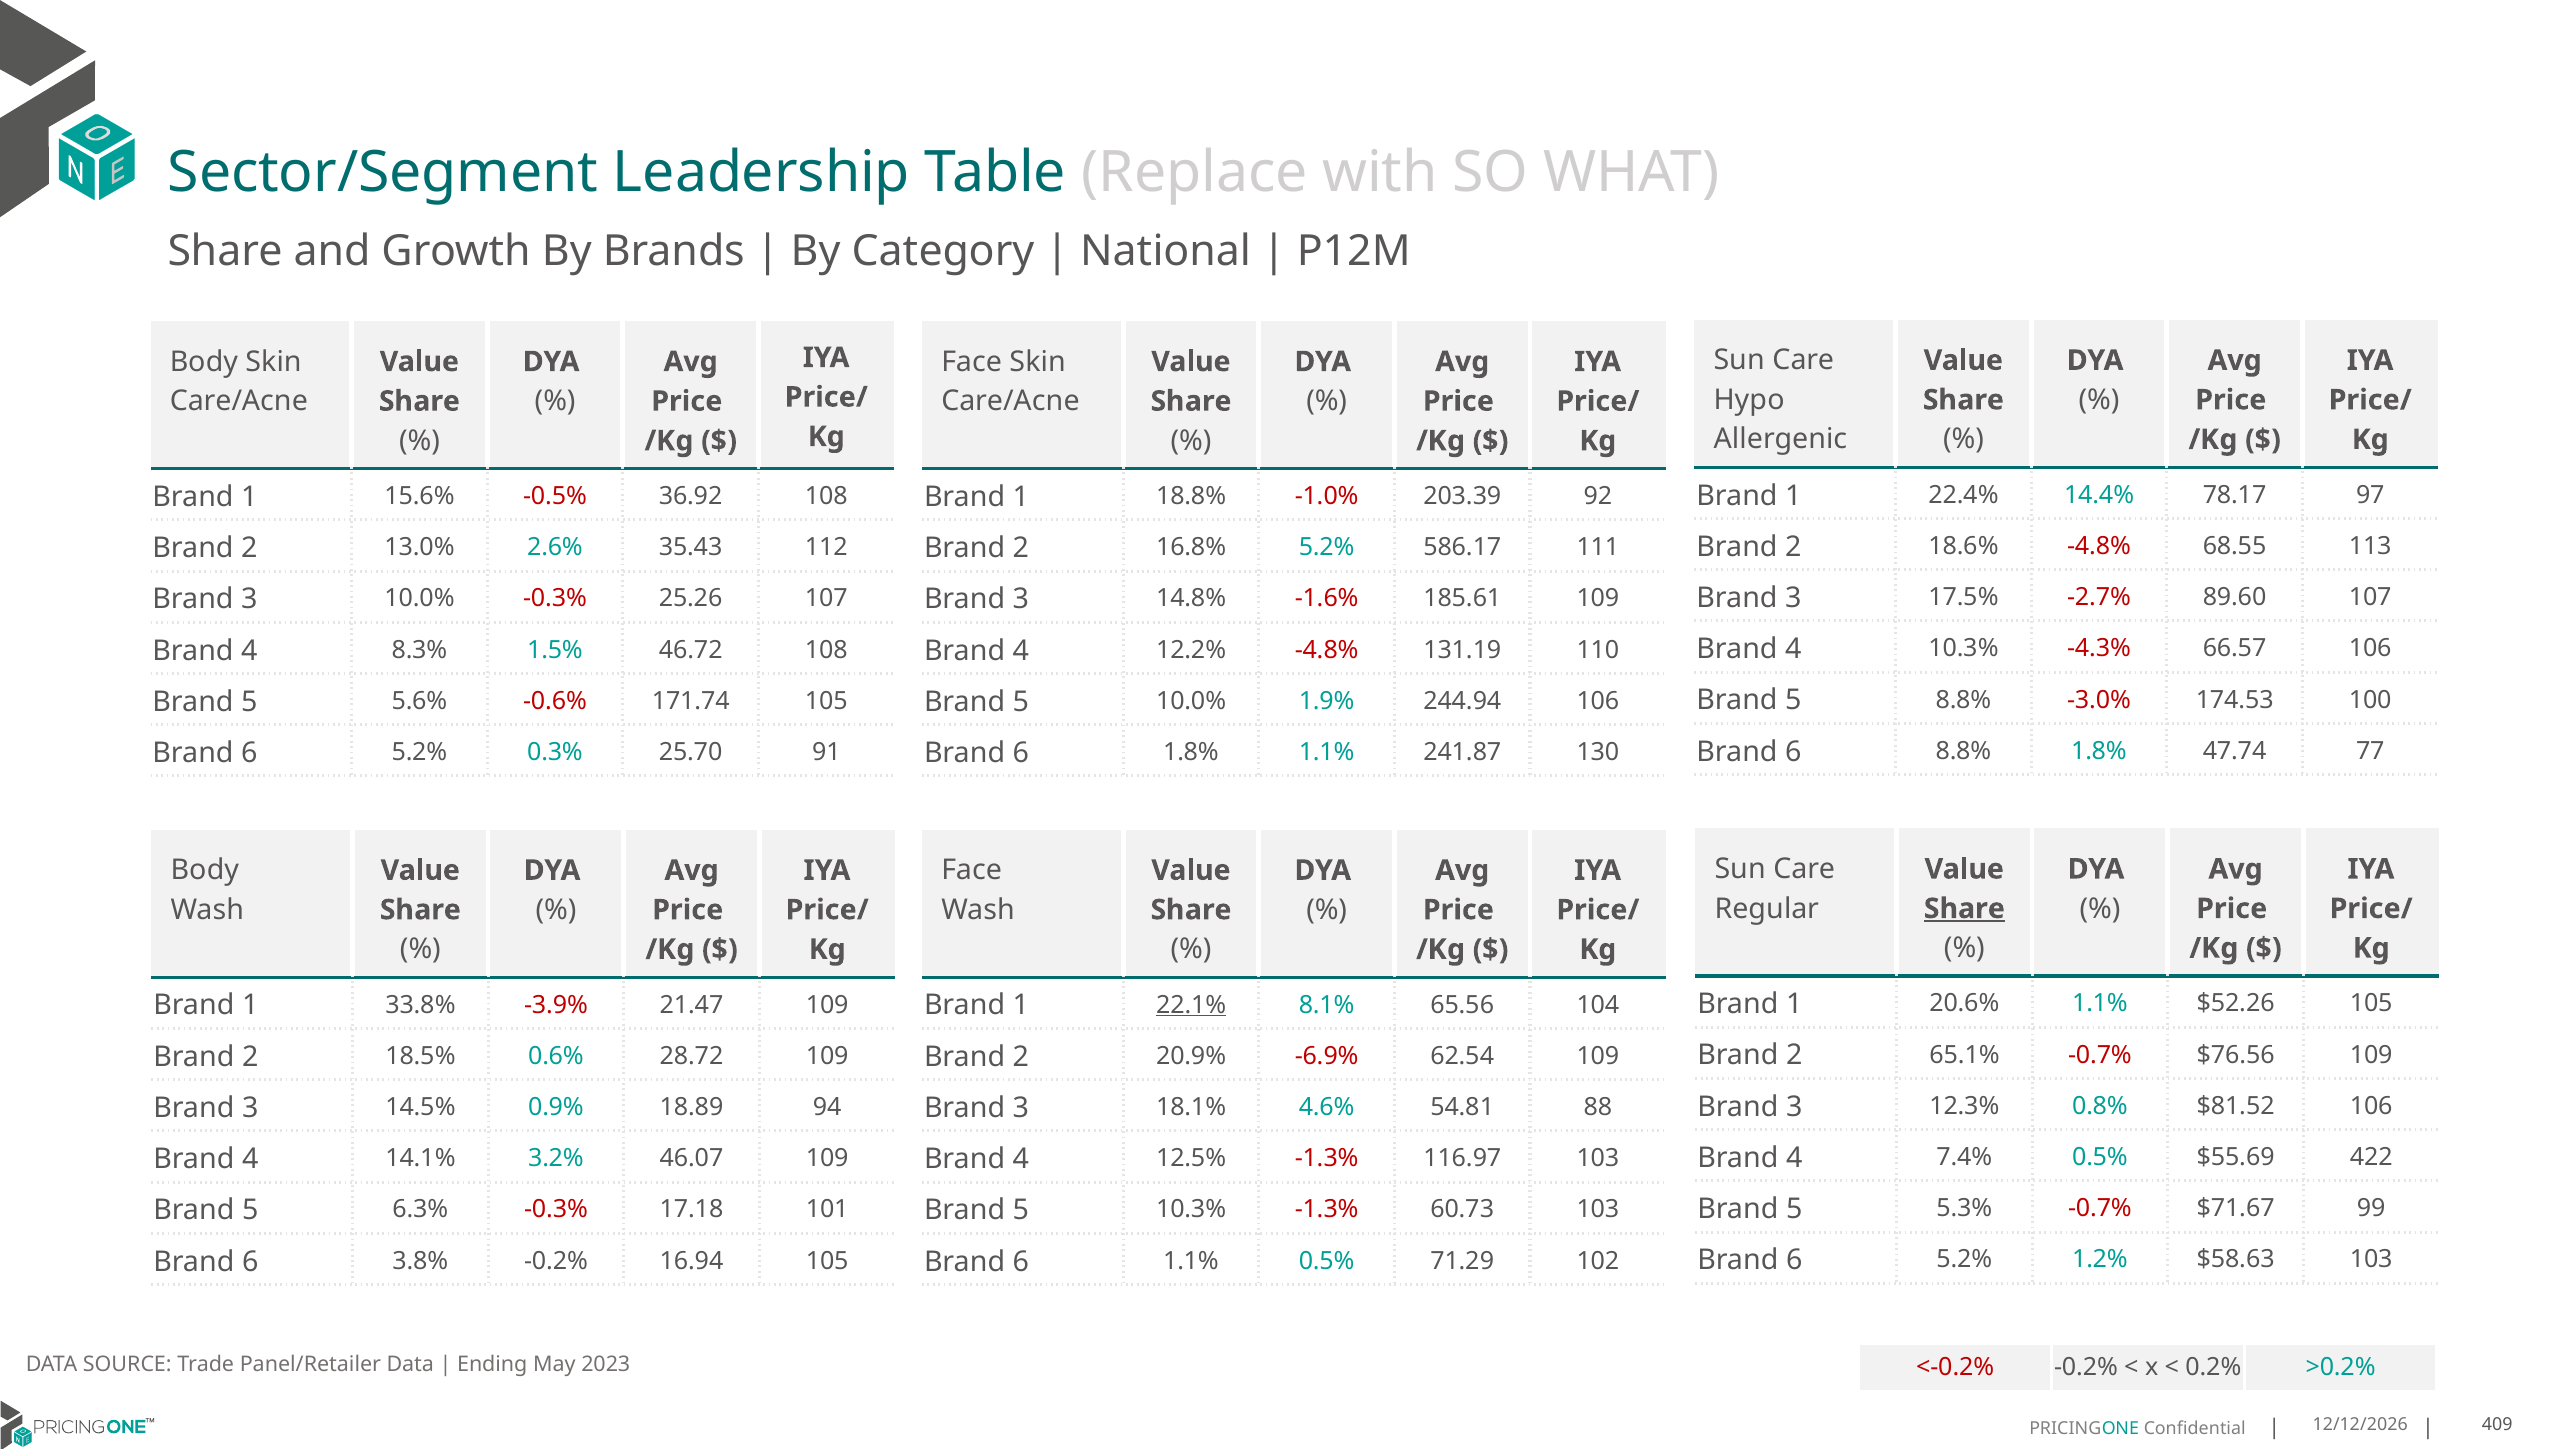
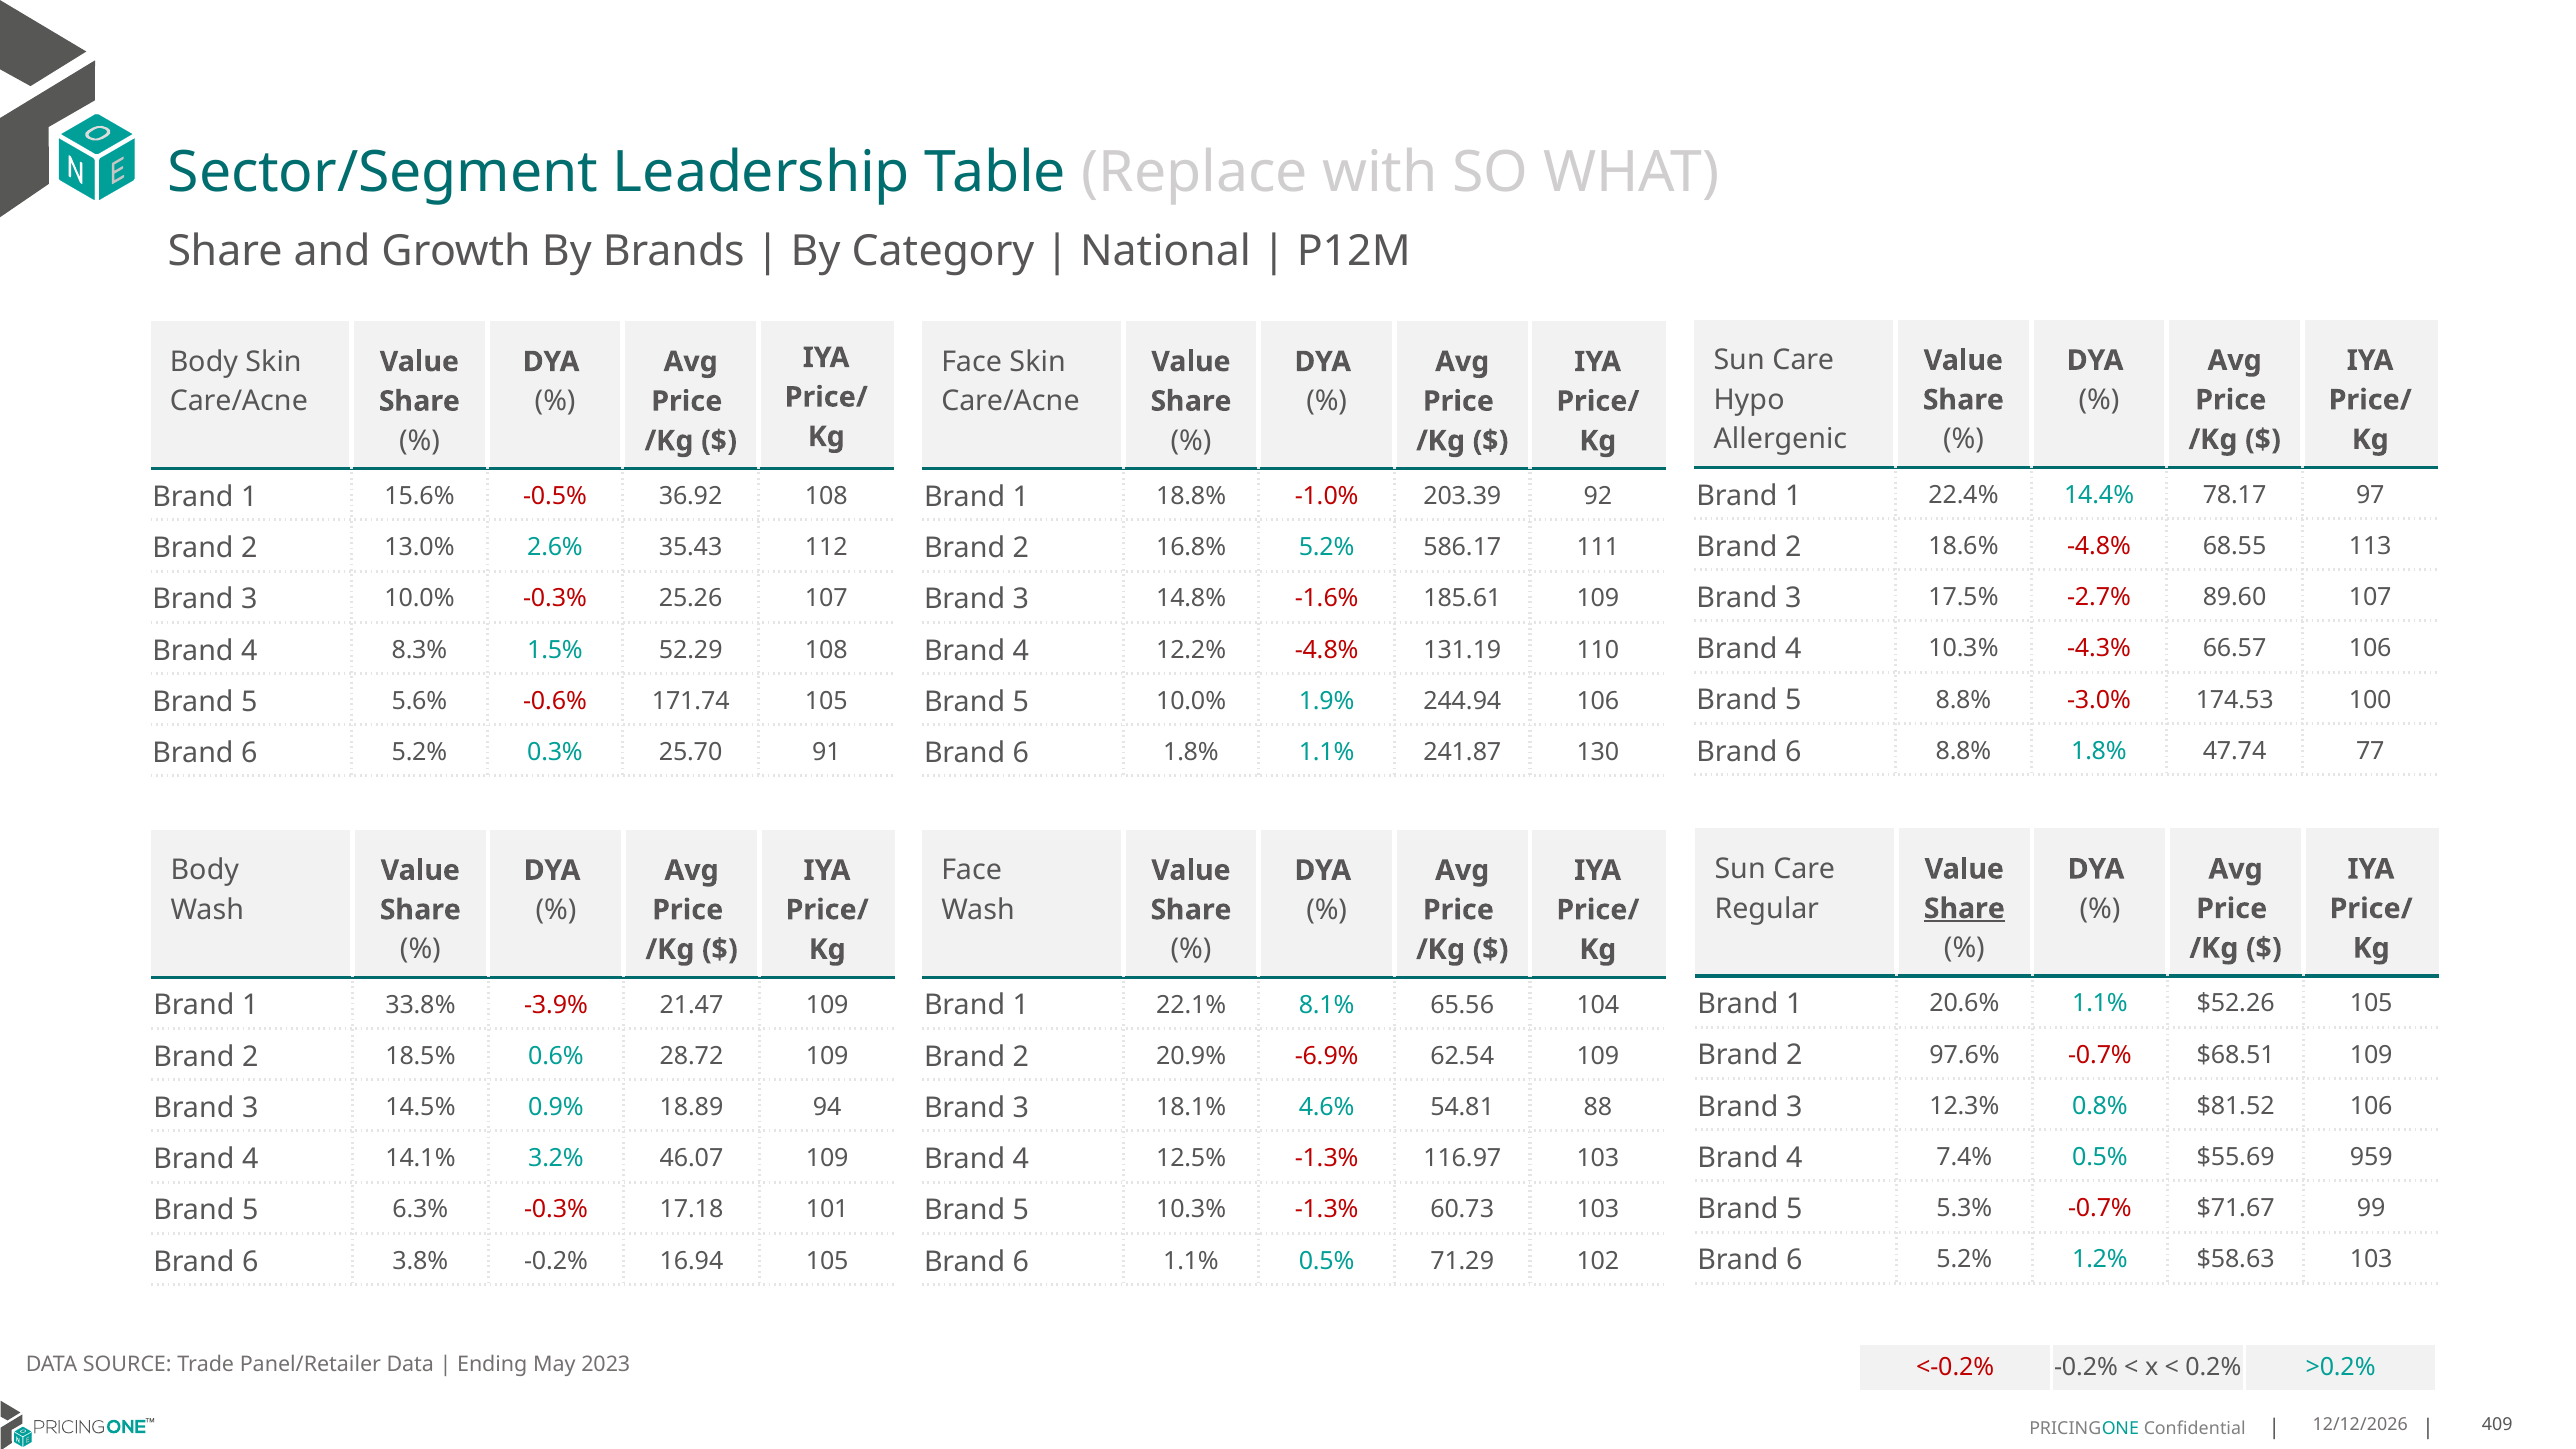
46.72: 46.72 -> 52.29
22.1% underline: present -> none
65.1%: 65.1% -> 97.6%
$76.56: $76.56 -> $68.51
422: 422 -> 959
